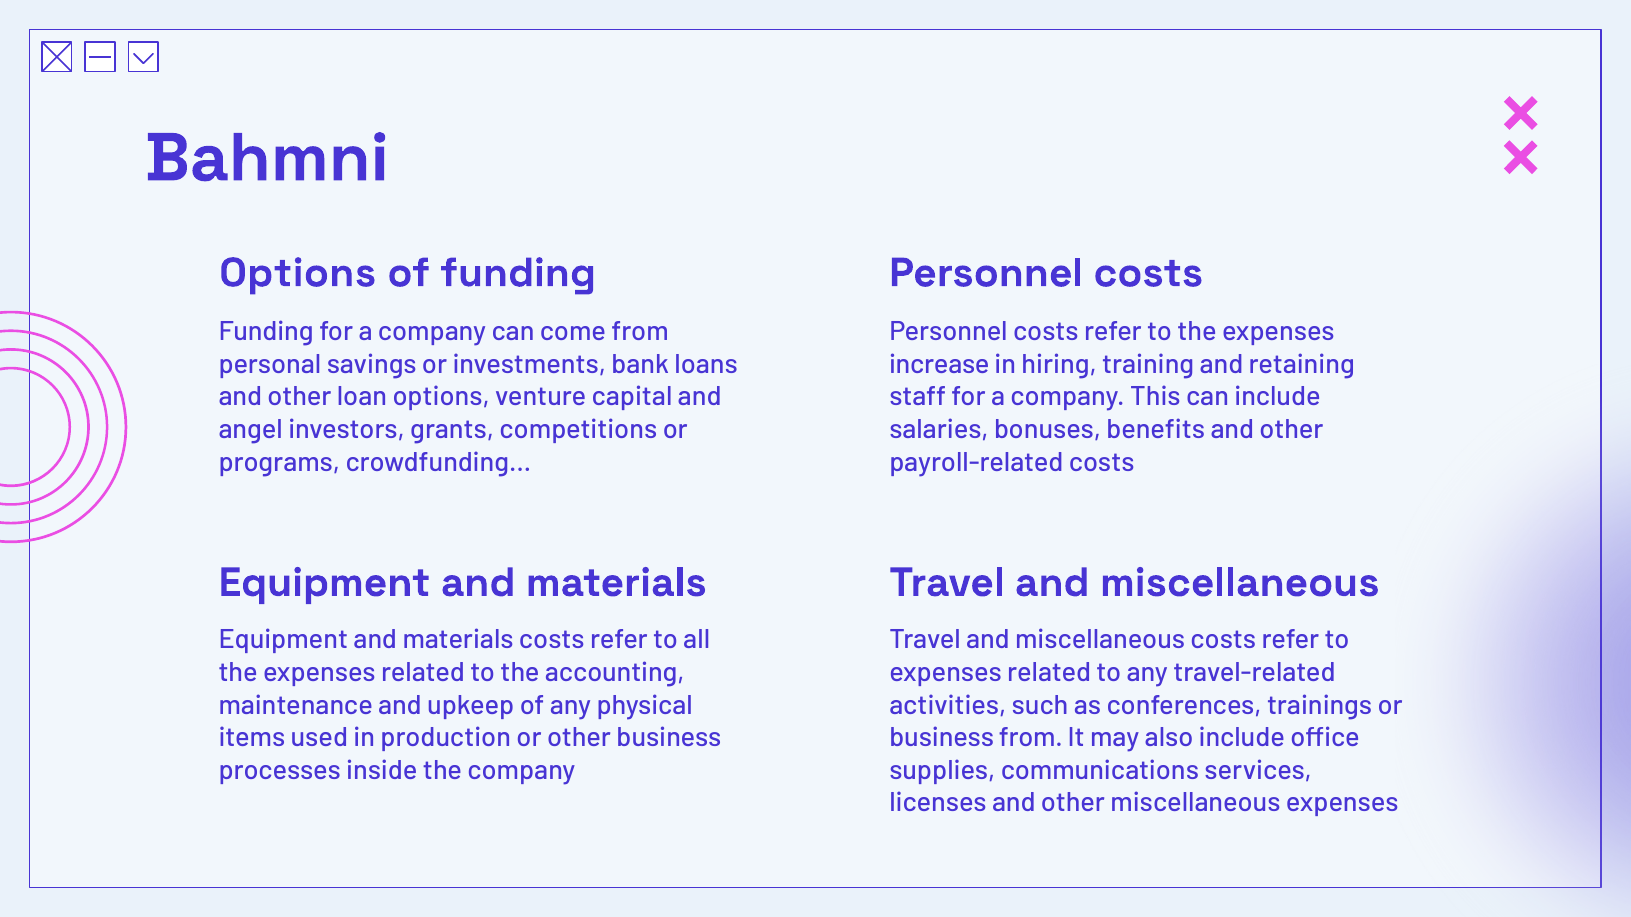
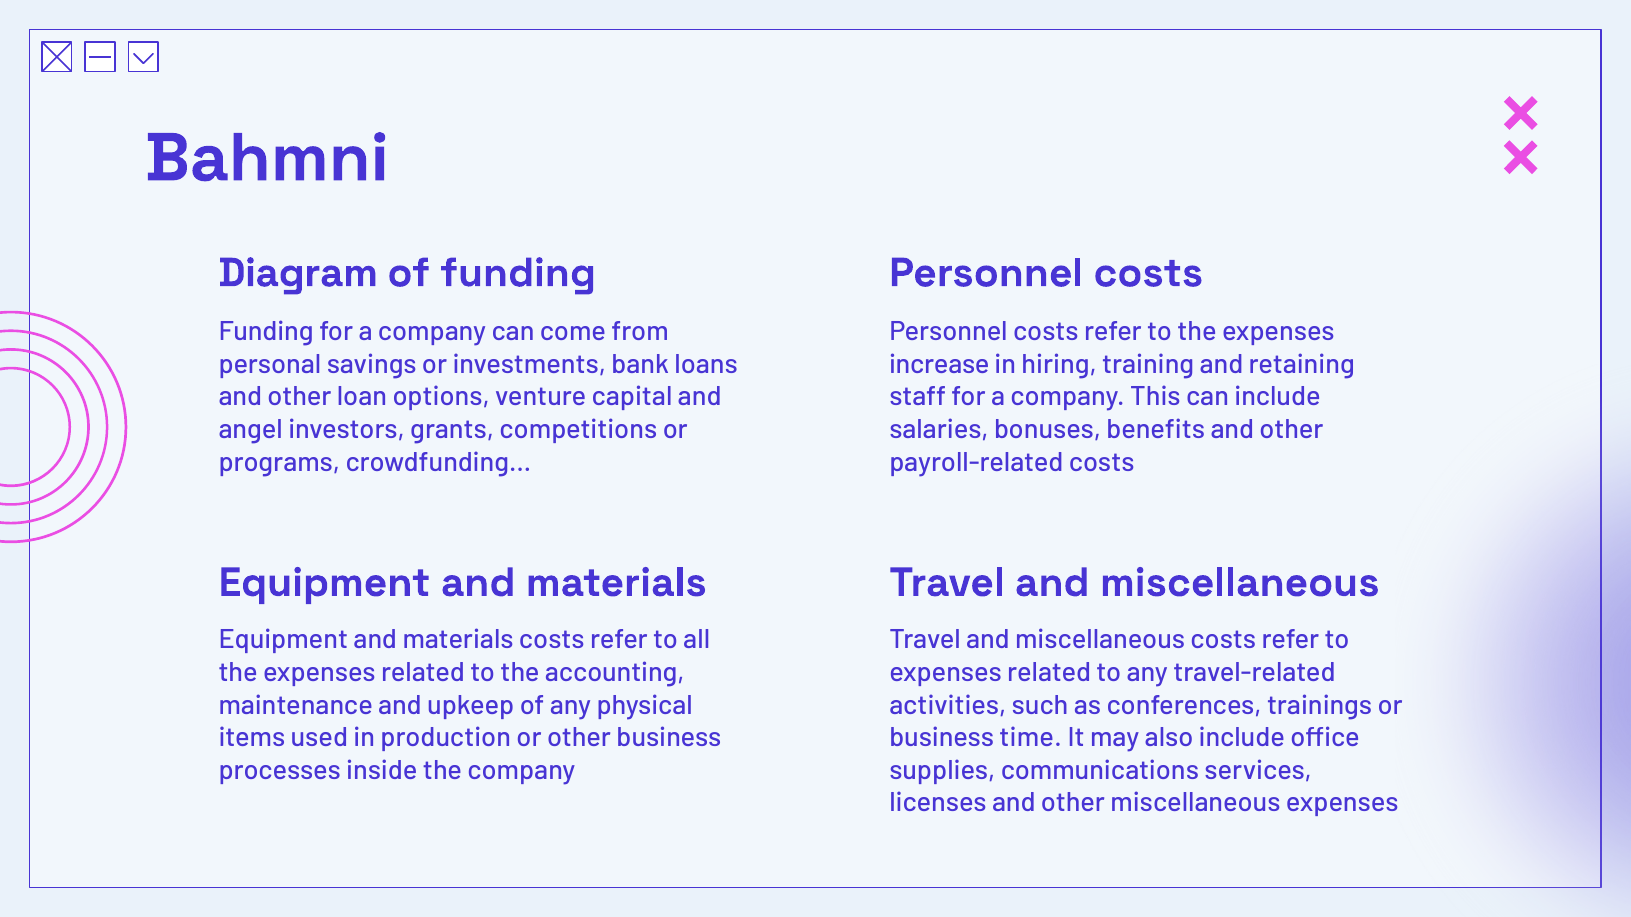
Options at (298, 273): Options -> Diagram
business from: from -> time
